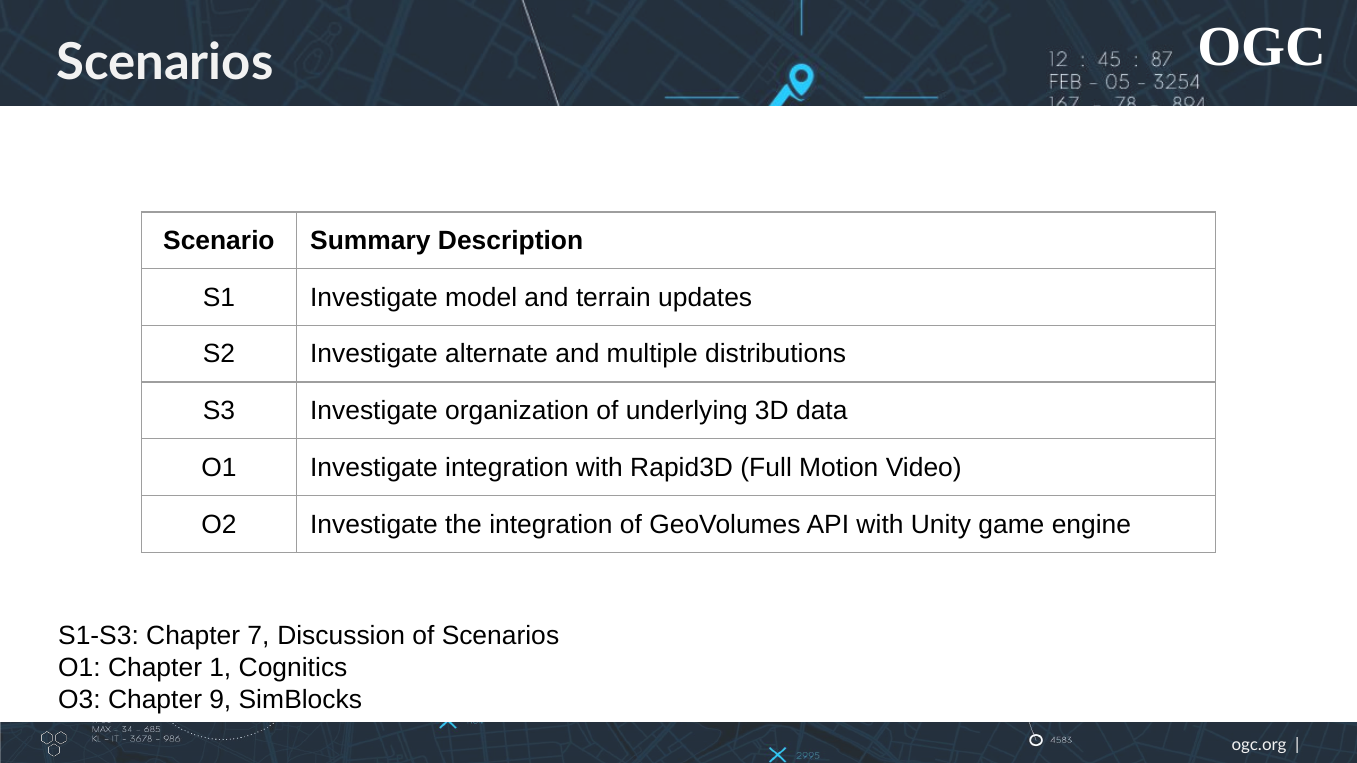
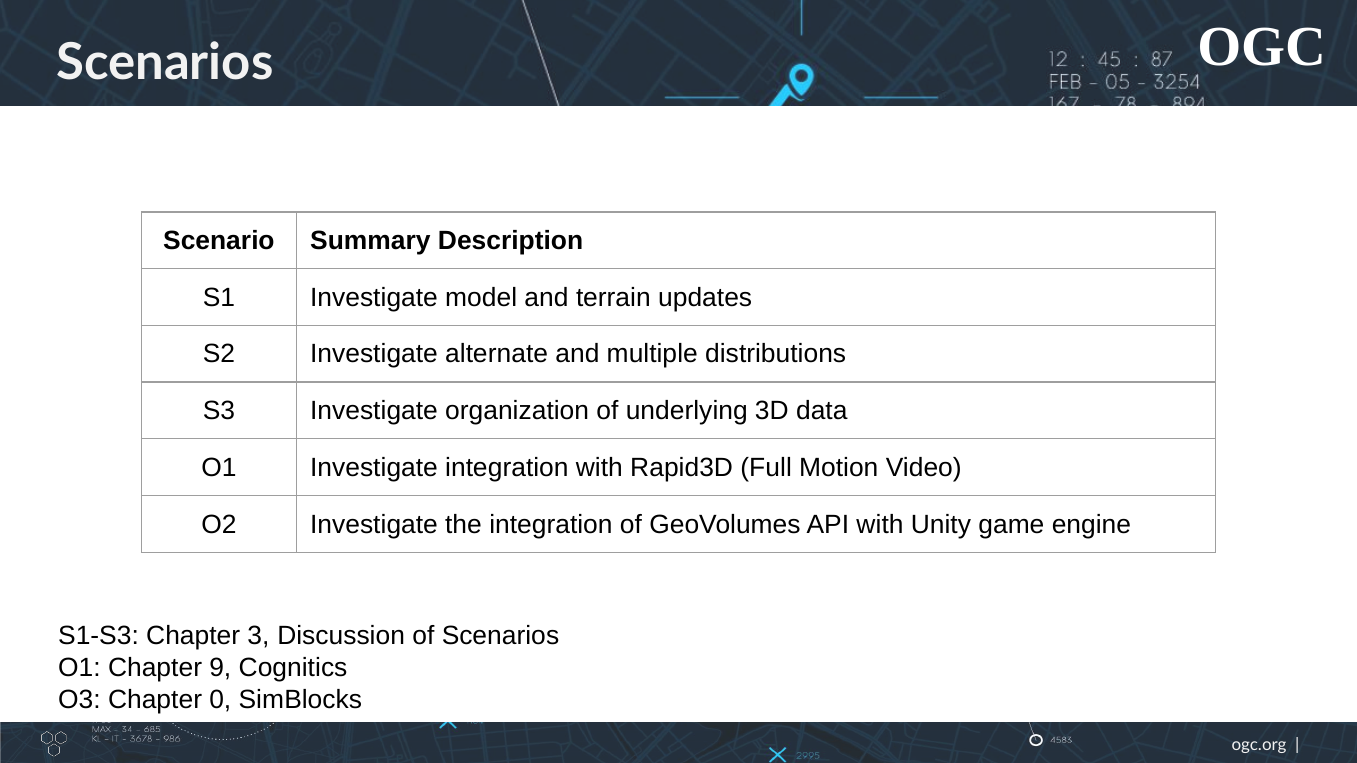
7: 7 -> 3
1: 1 -> 9
9: 9 -> 0
